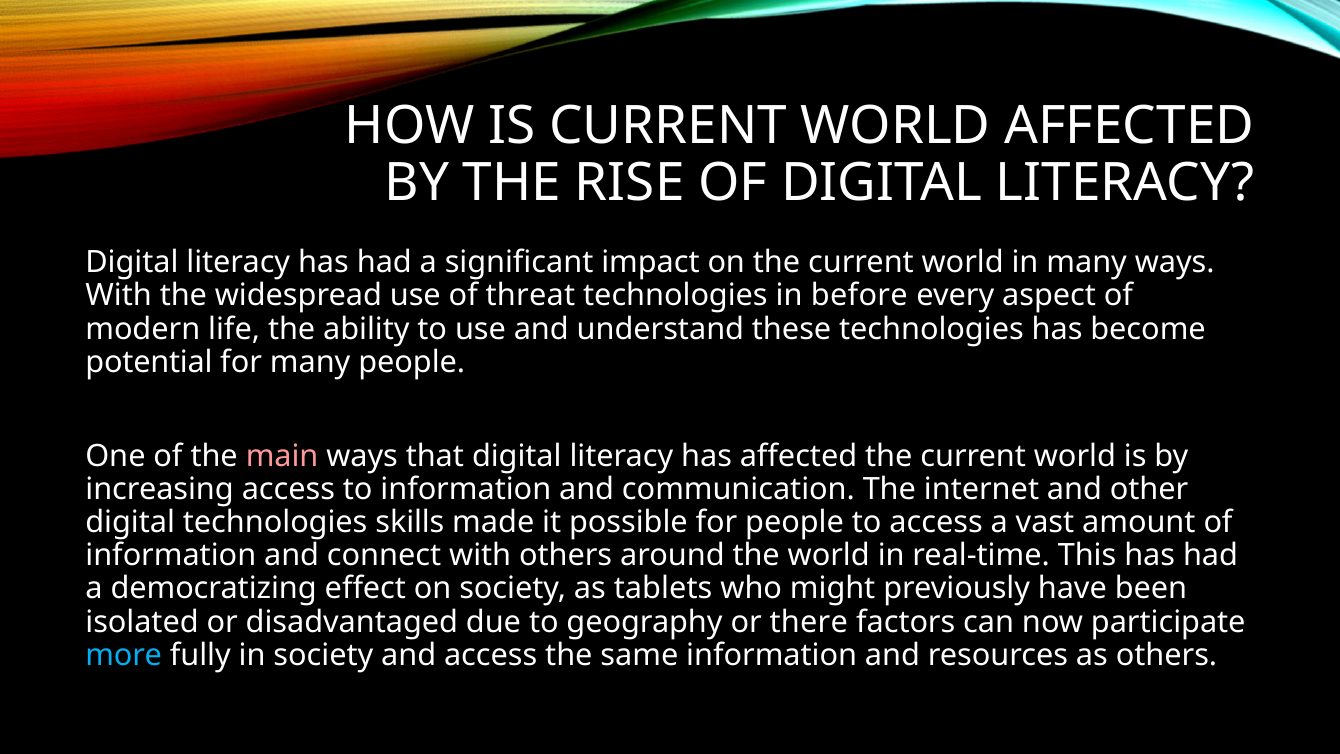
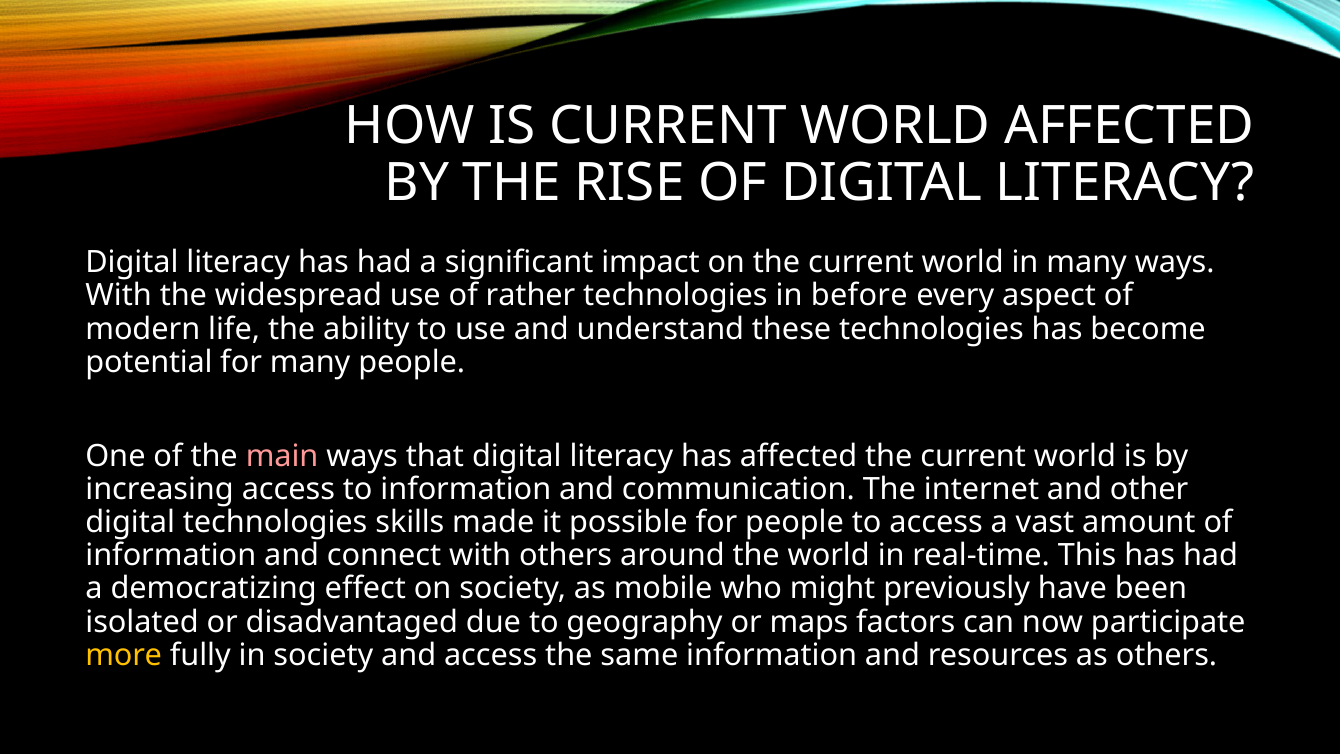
threat: threat -> rather
tablets: tablets -> mobile
there: there -> maps
more colour: light blue -> yellow
